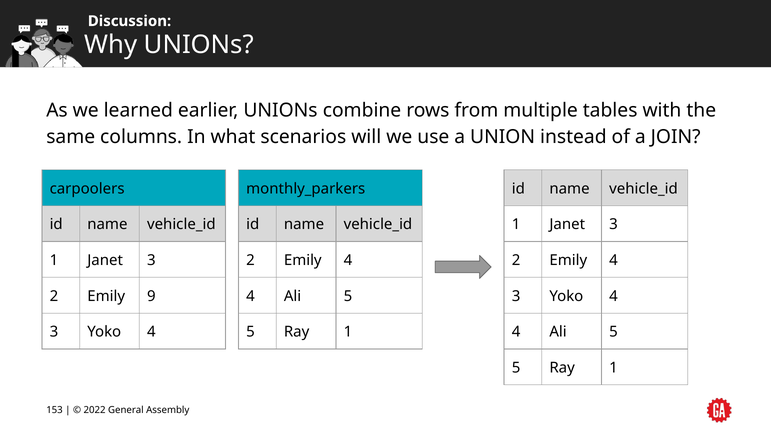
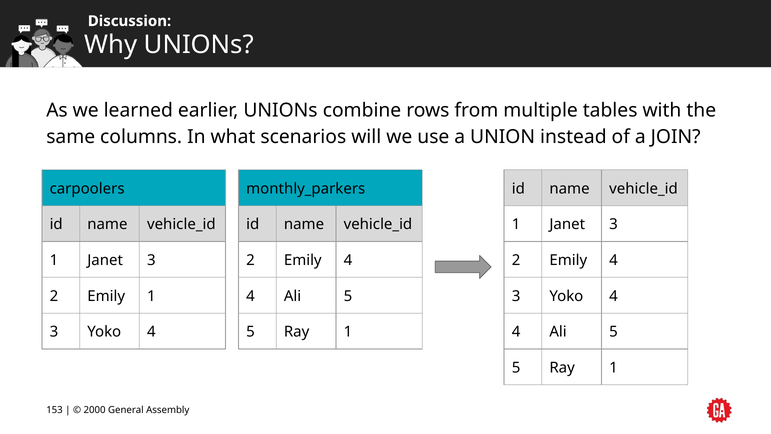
Emily 9: 9 -> 1
2022: 2022 -> 2000
